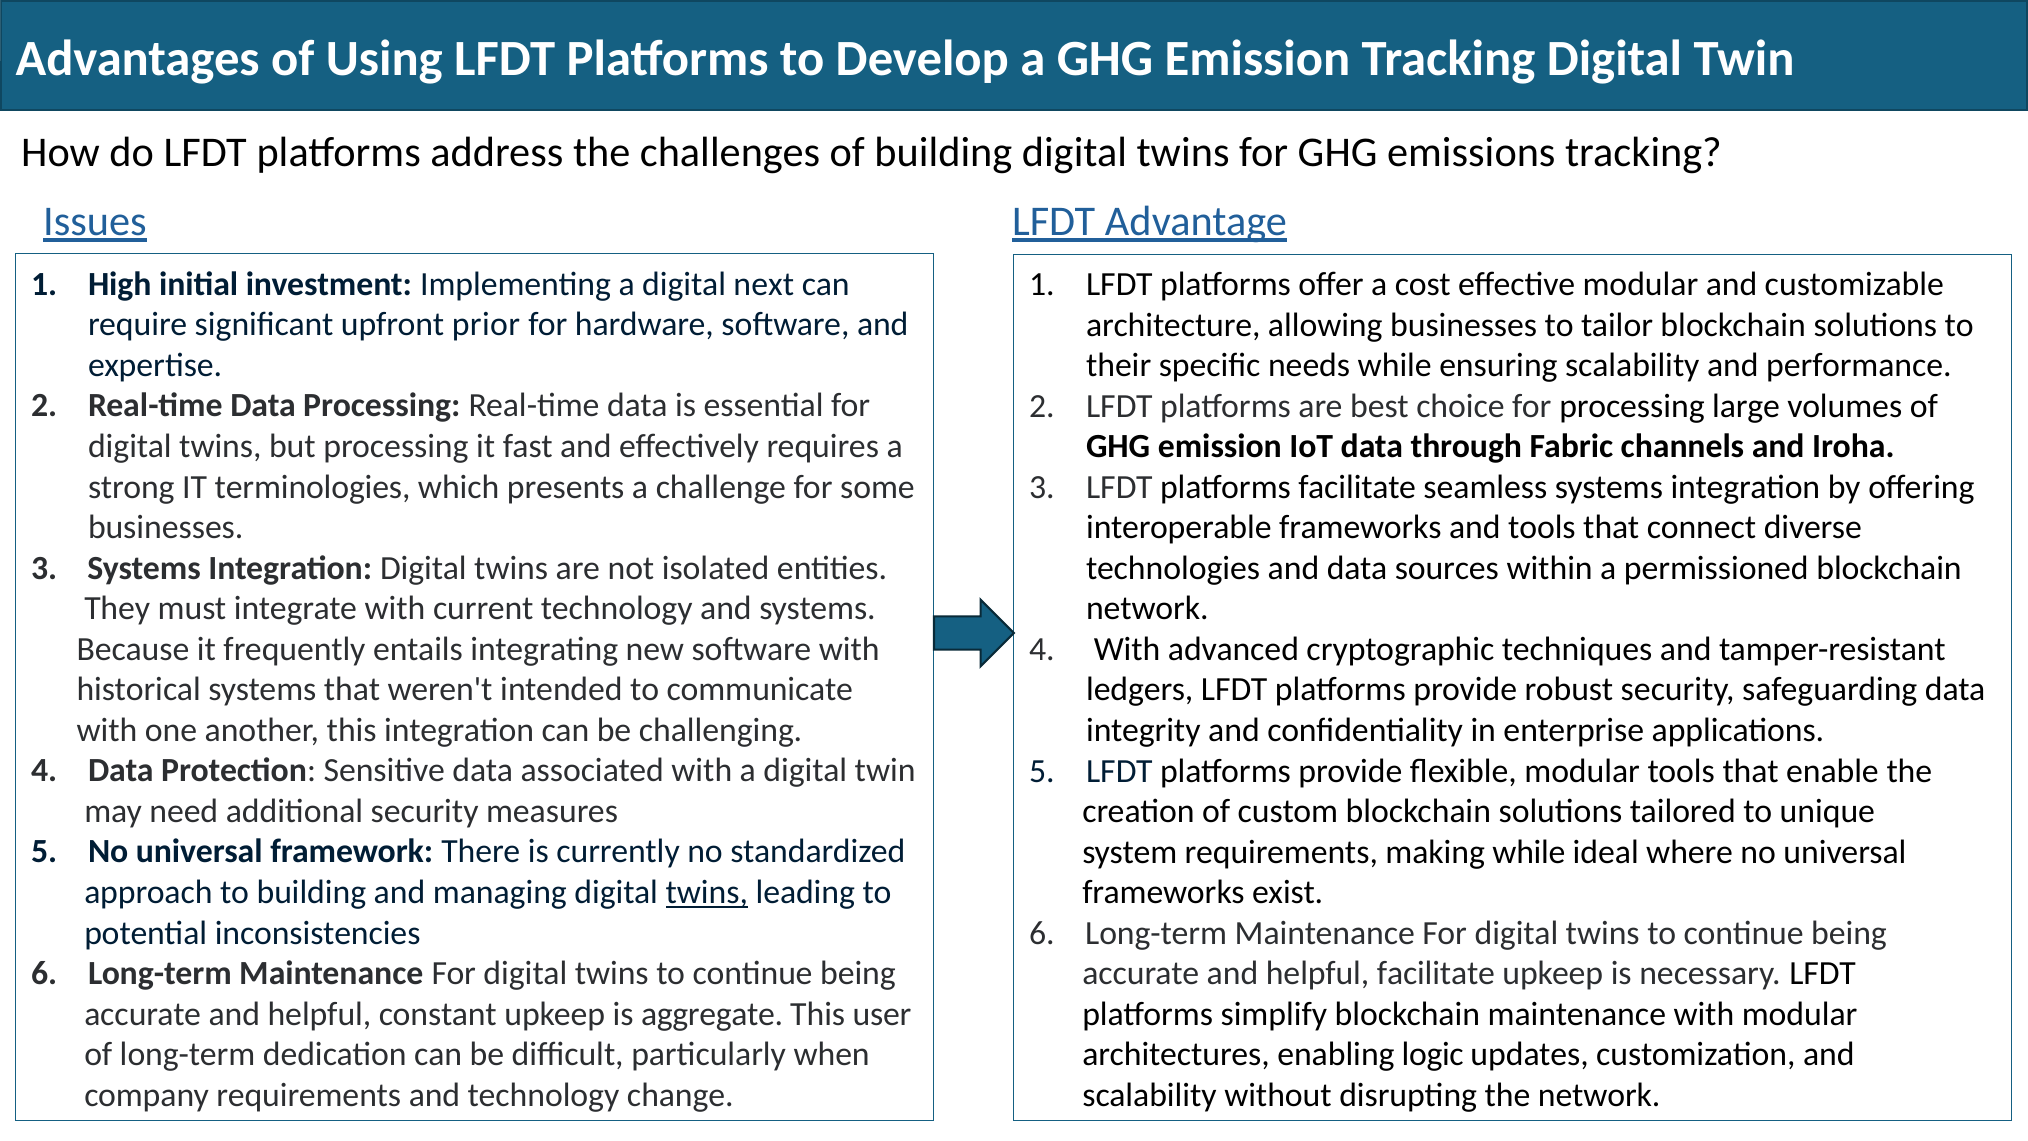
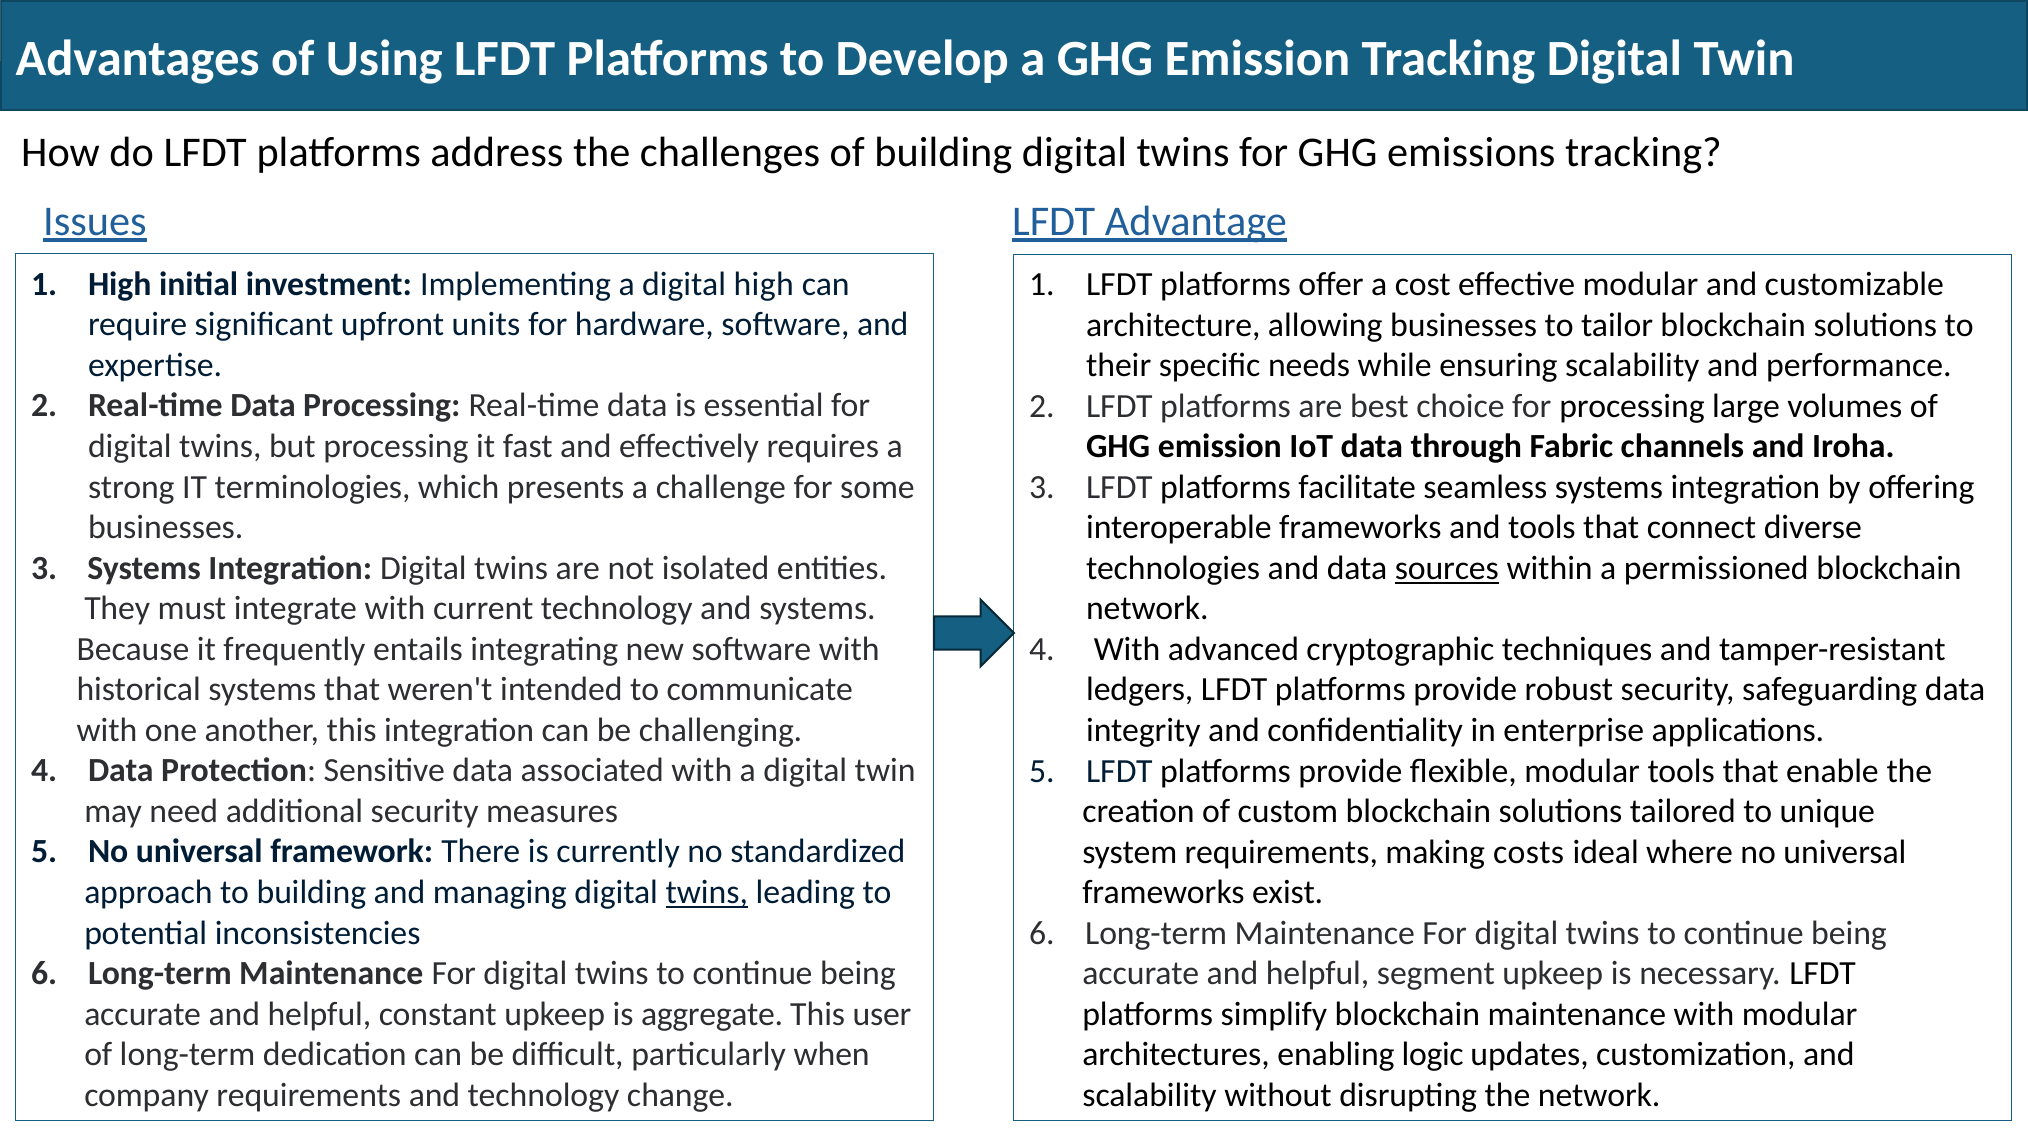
digital next: next -> high
prior: prior -> units
sources underline: none -> present
making while: while -> costs
helpful facilitate: facilitate -> segment
